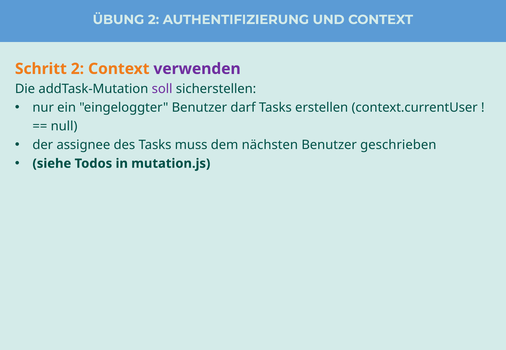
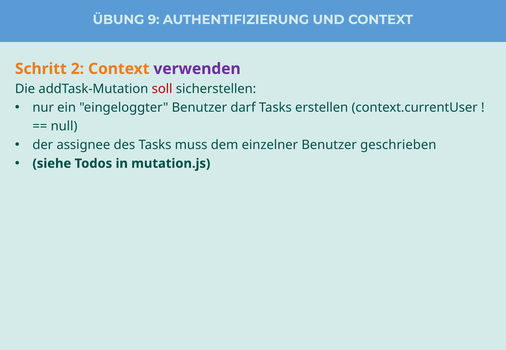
ÜBUNG 2: 2 -> 9
soll colour: purple -> red
nächsten: nächsten -> einzelner
